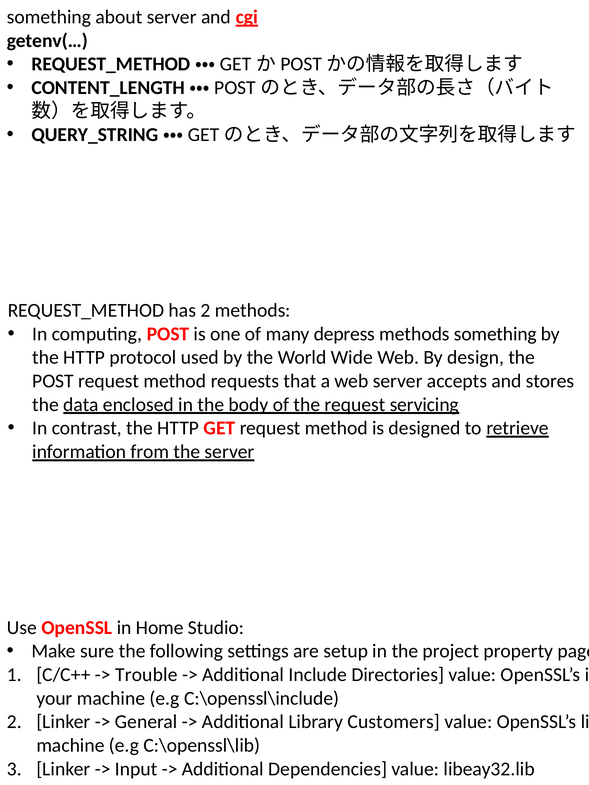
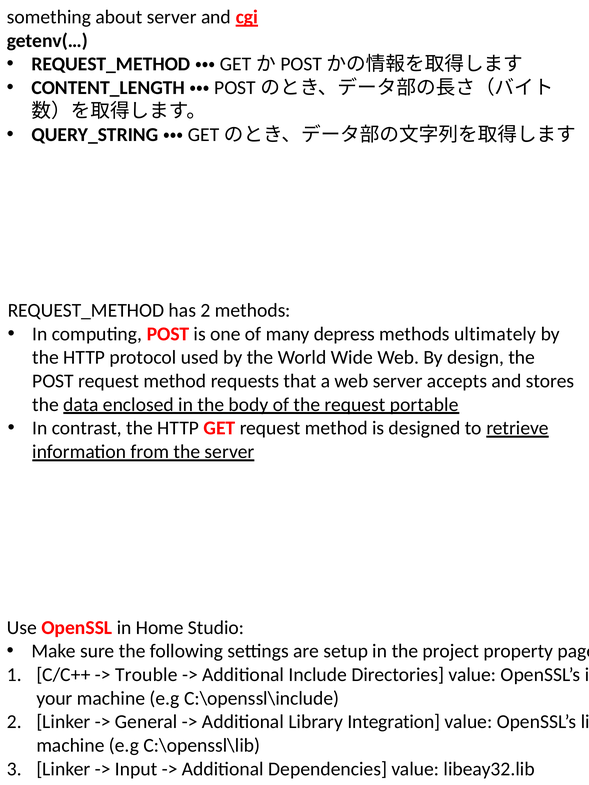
methods something: something -> ultimately
servicing: servicing -> portable
Customers: Customers -> Integration
